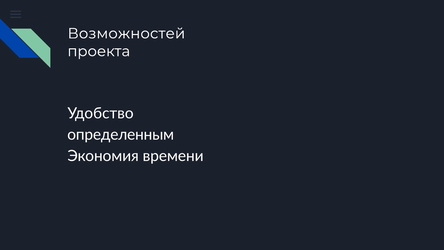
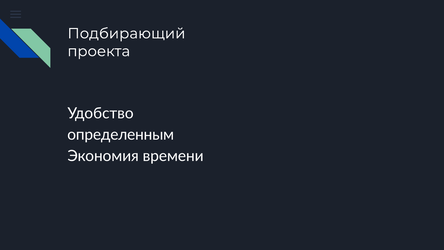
Возможностей: Возможностей -> Подбирающий
